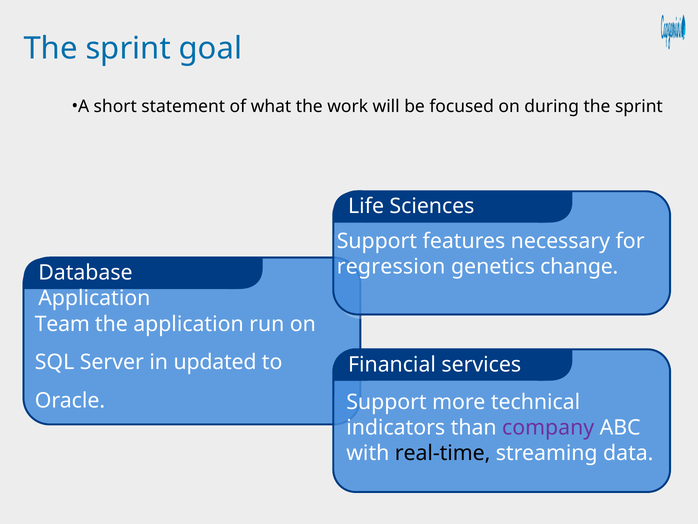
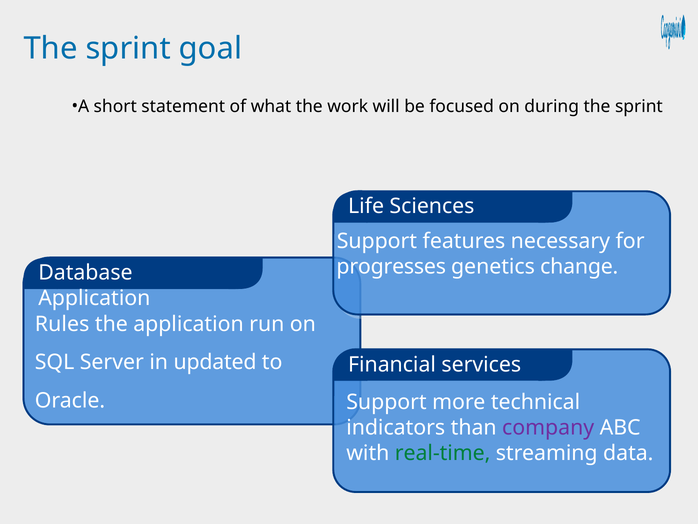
regression: regression -> progresses
Team: Team -> Rules
real-time colour: black -> green
